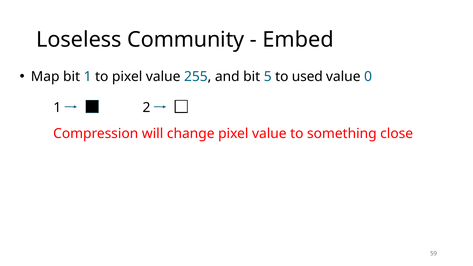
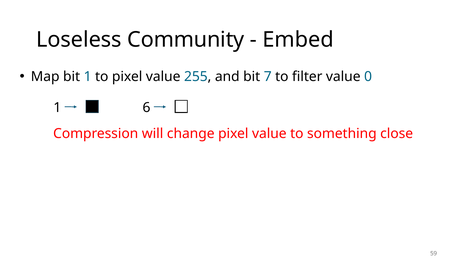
5: 5 -> 7
used: used -> filter
2: 2 -> 6
